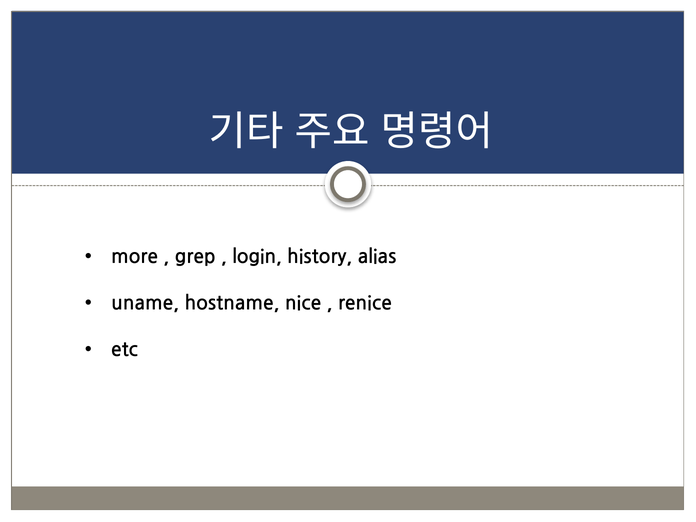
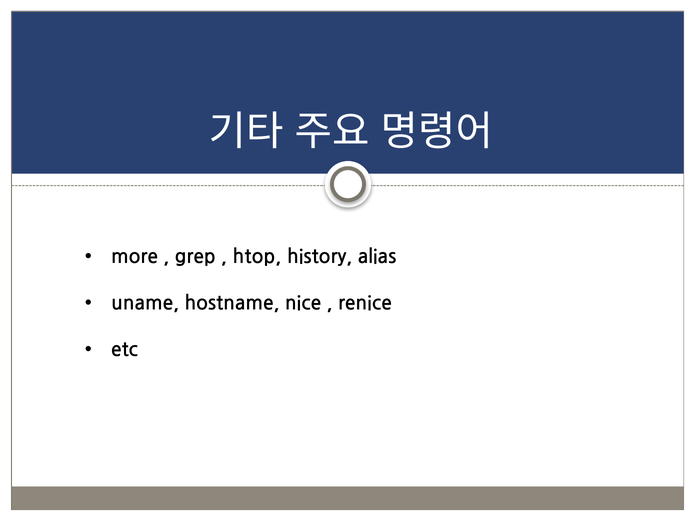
login: login -> htop
